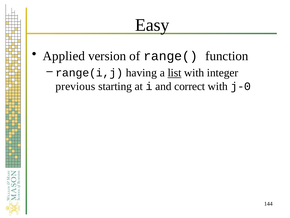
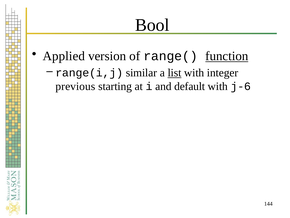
Easy: Easy -> Bool
function underline: none -> present
having: having -> similar
correct: correct -> default
j-0: j-0 -> j-6
